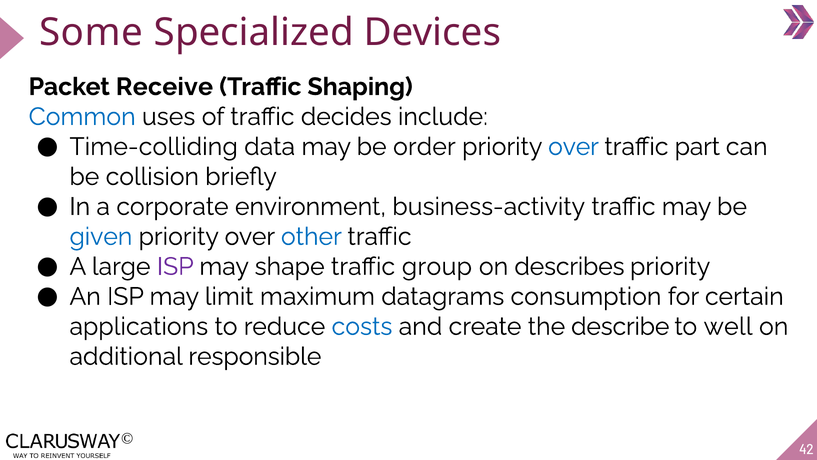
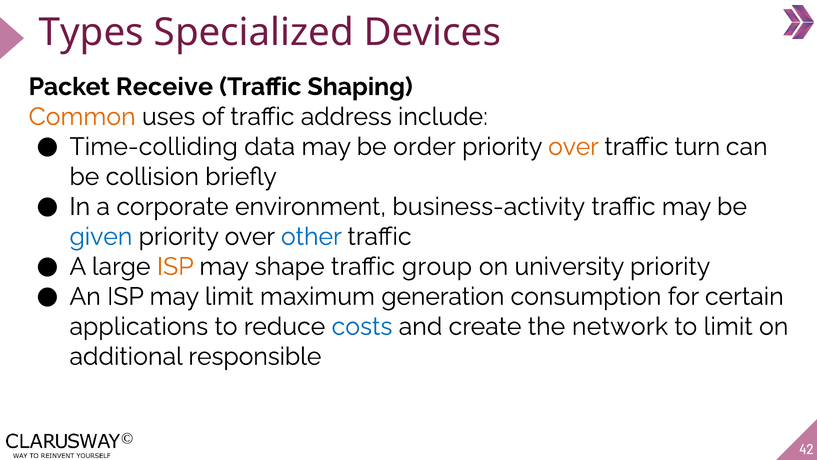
Some: Some -> Types
Common colour: blue -> orange
decides: decides -> address
over at (573, 147) colour: blue -> orange
part: part -> turn
ISP at (175, 266) colour: purple -> orange
describes: describes -> university
datagrams: datagrams -> generation
describe: describe -> network
to well: well -> limit
